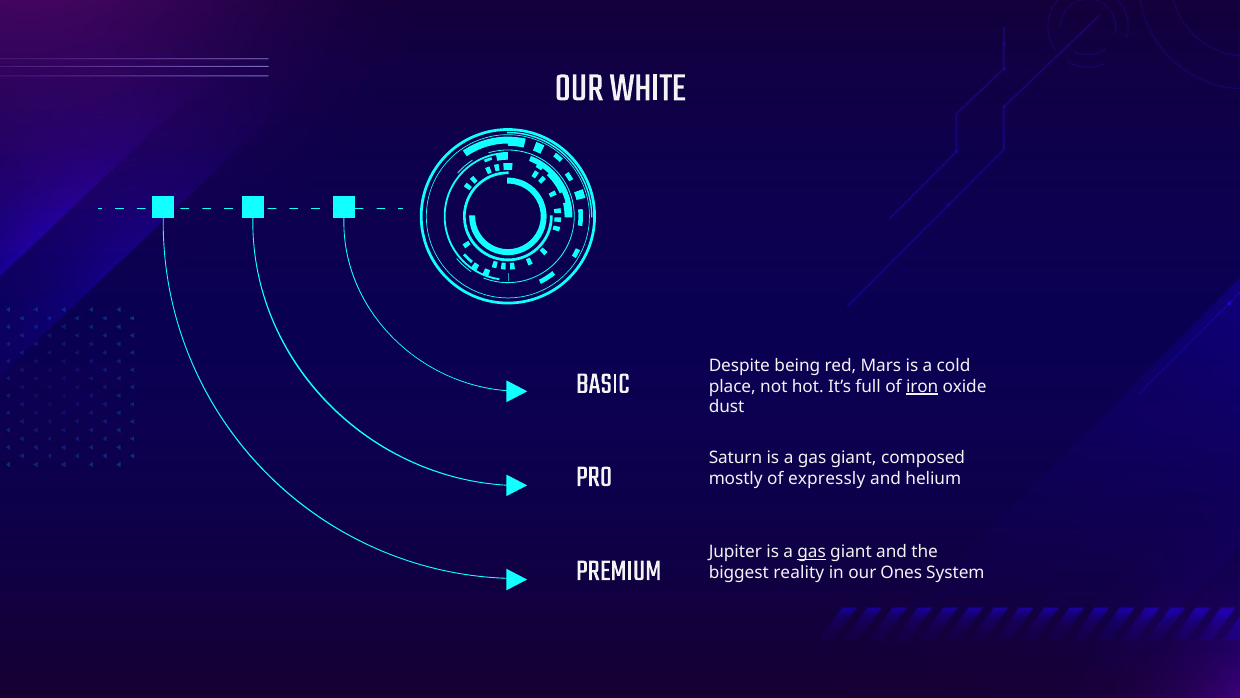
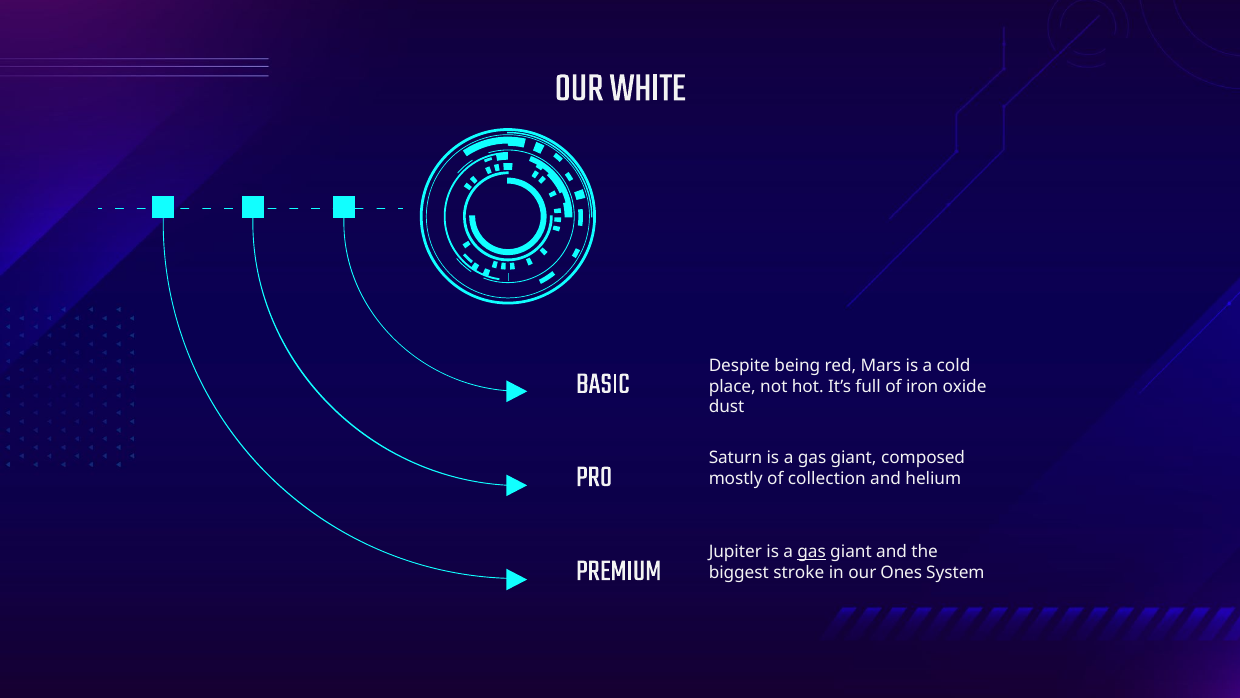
iron underline: present -> none
expressly: expressly -> collection
reality: reality -> stroke
